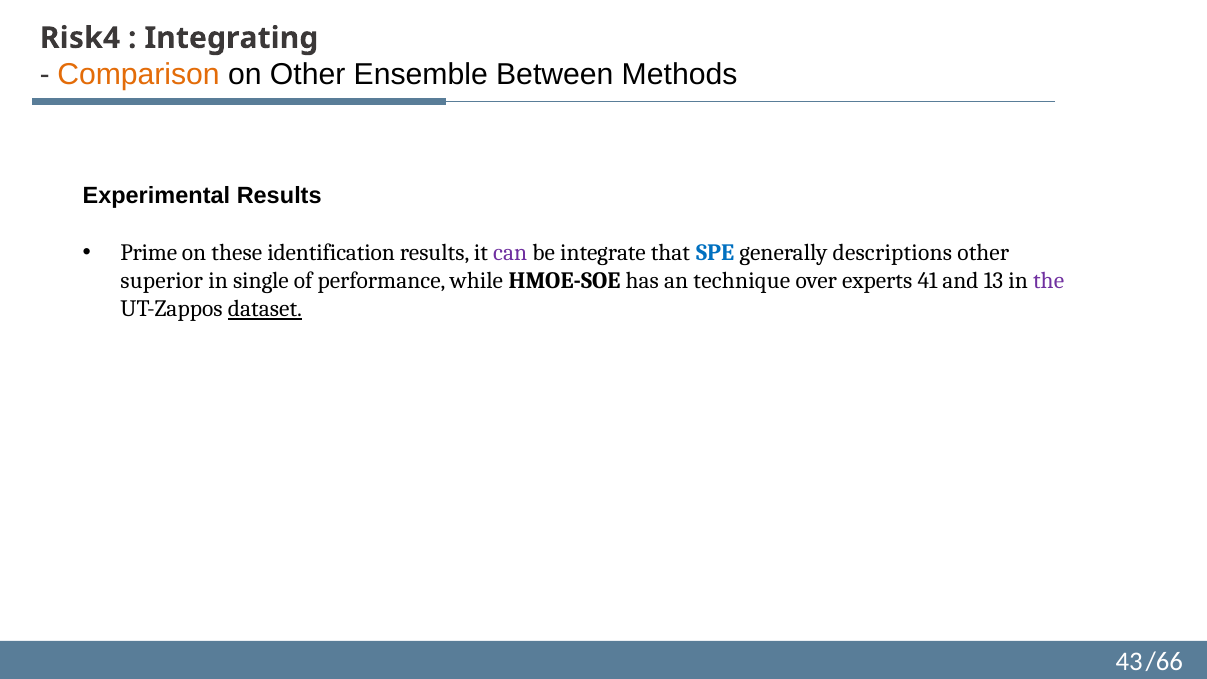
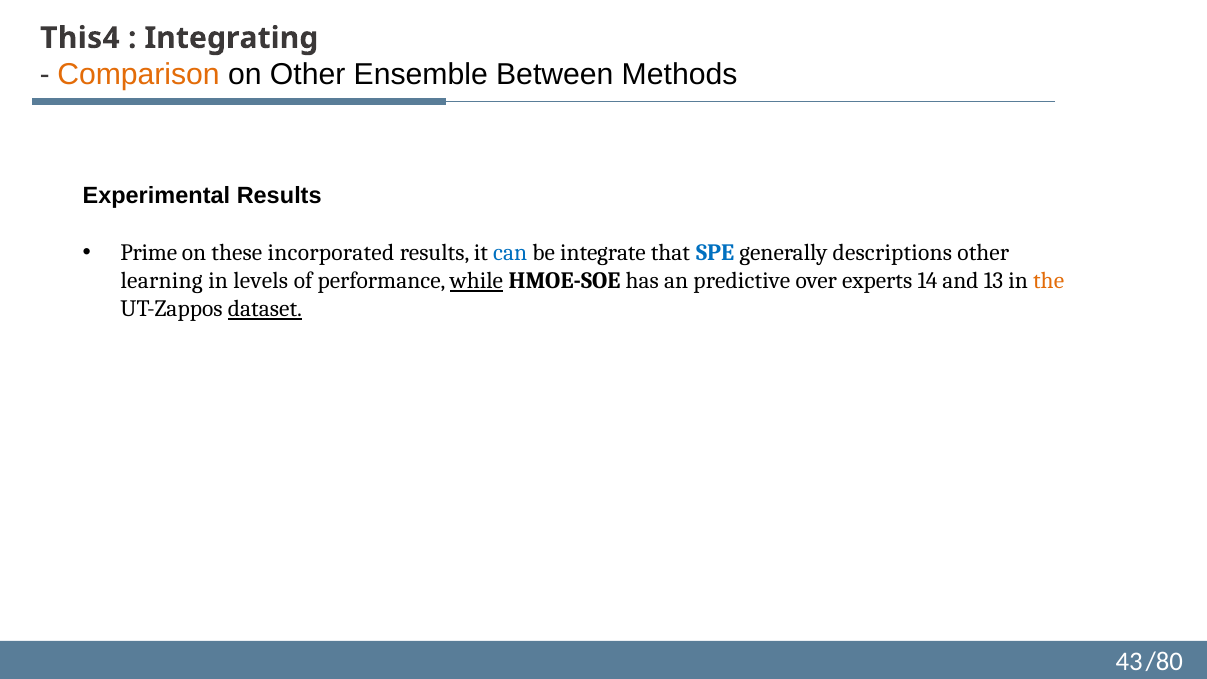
Risk4: Risk4 -> This4
identification: identification -> incorporated
can colour: purple -> blue
superior: superior -> learning
single: single -> levels
while underline: none -> present
technique: technique -> predictive
41: 41 -> 14
the colour: purple -> orange
/66: /66 -> /80
